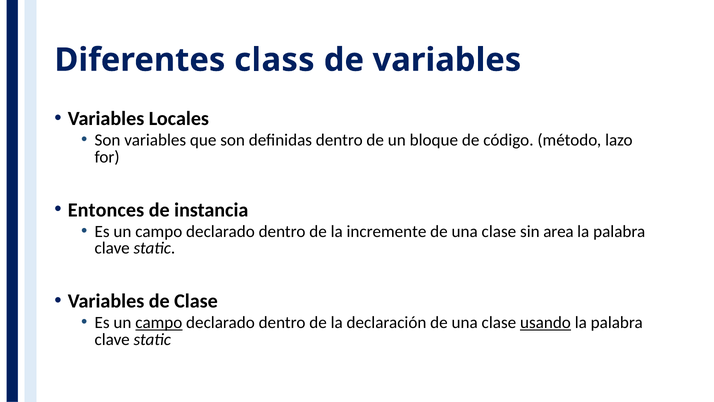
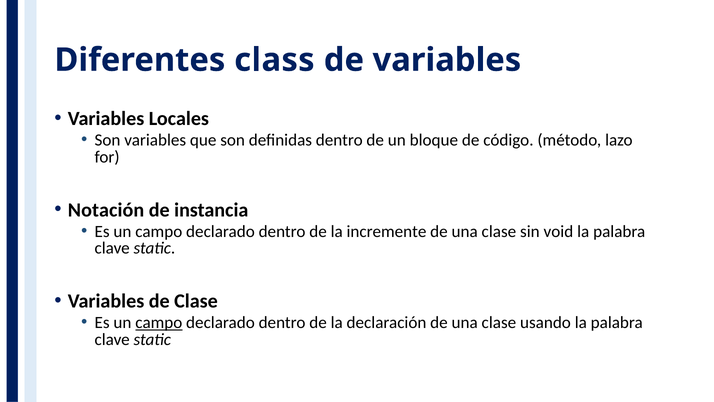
Entonces: Entonces -> Notación
area: area -> void
usando underline: present -> none
